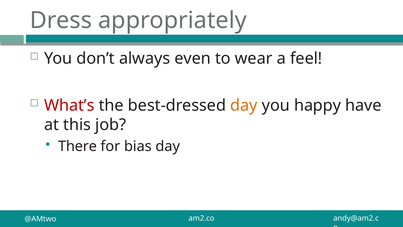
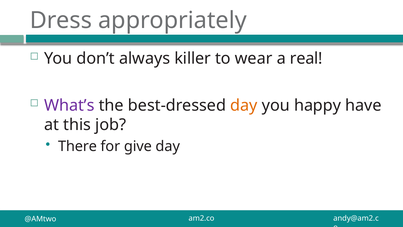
even: even -> killer
feel: feel -> real
What’s colour: red -> purple
bias: bias -> give
